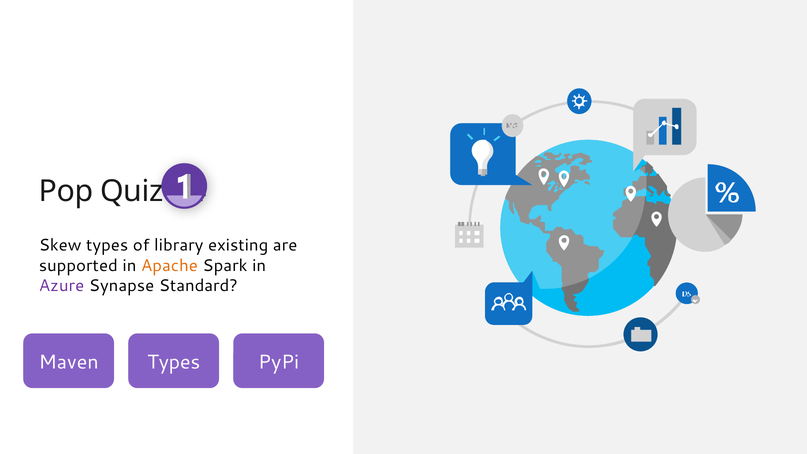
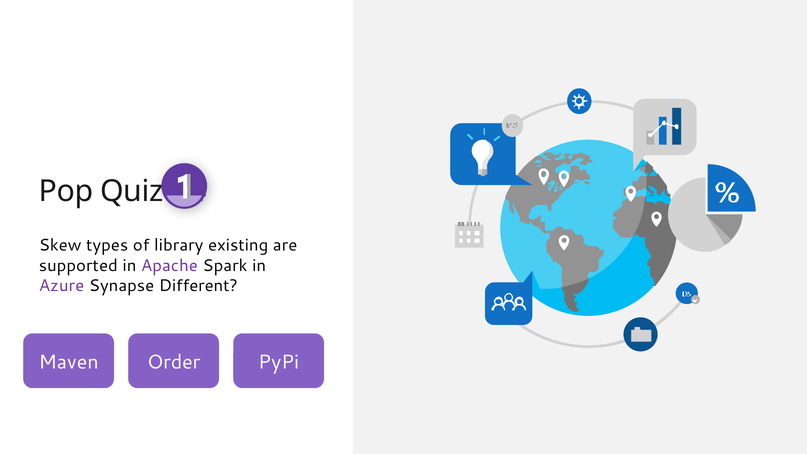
Apache colour: orange -> purple
Standard: Standard -> Different
Maven Types: Types -> Order
